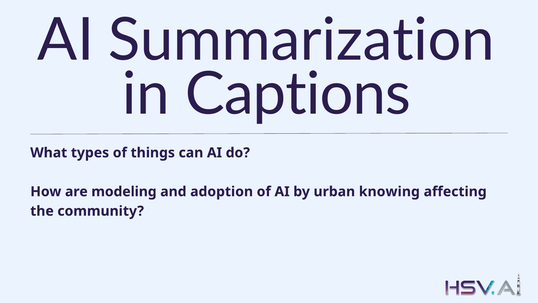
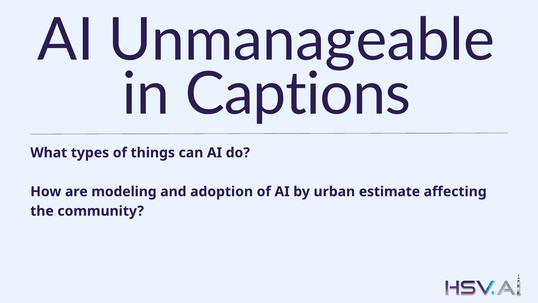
Summarization: Summarization -> Unmanageable
knowing: knowing -> estimate
